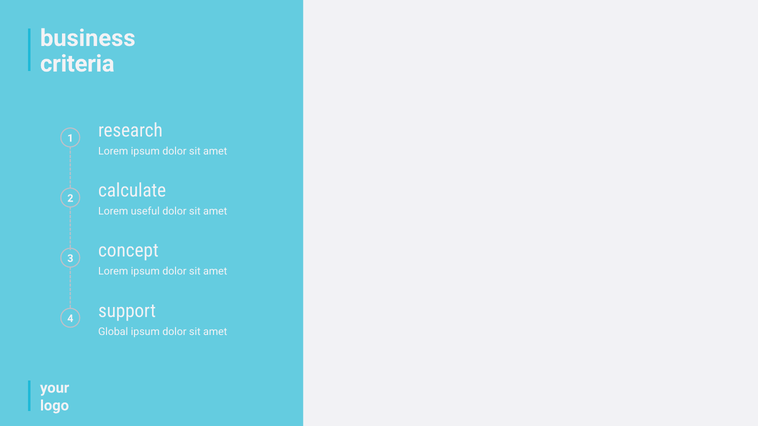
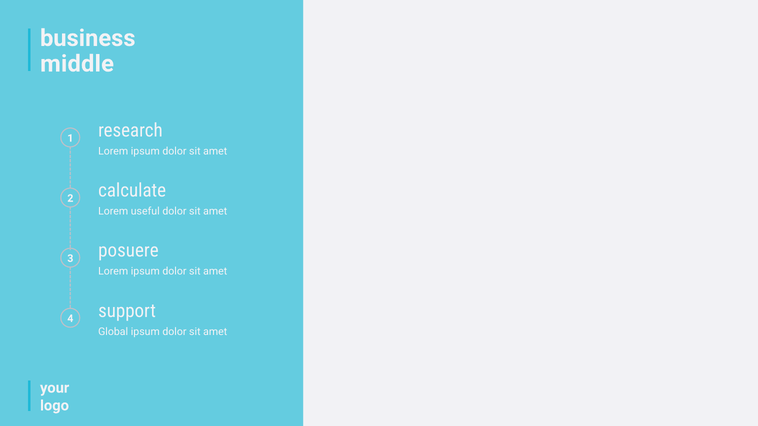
criteria: criteria -> middle
concept: concept -> posuere
